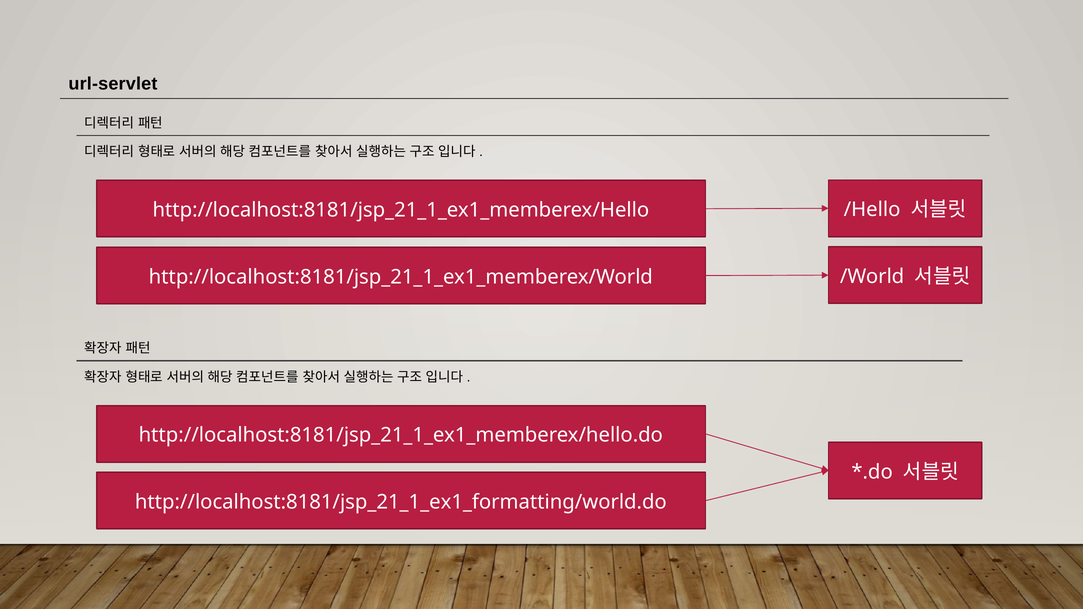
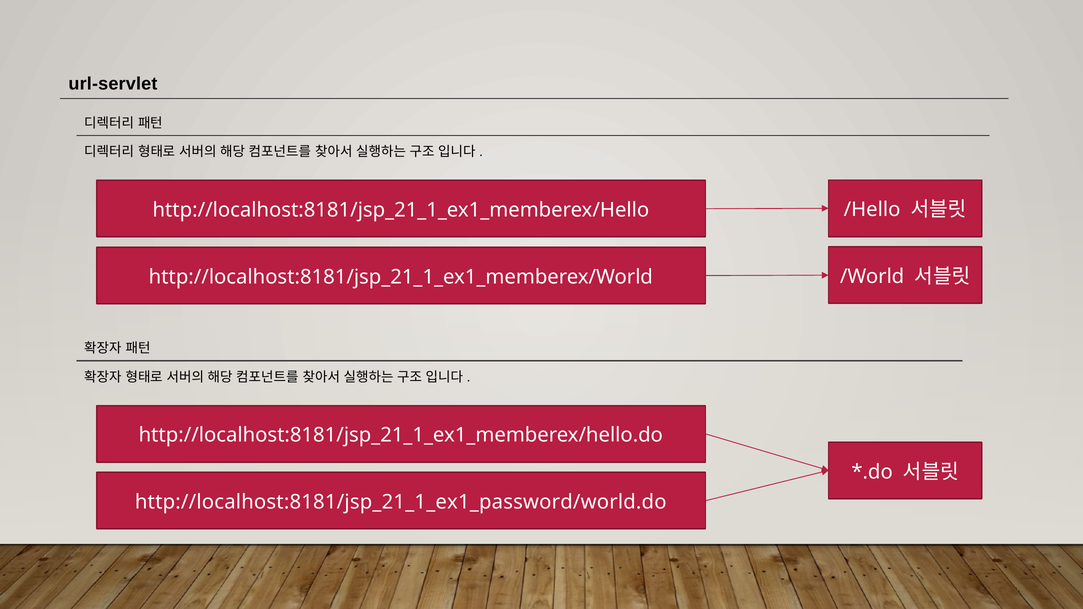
http://localhost:8181/jsp_21_1_ex1_formatting/world.do: http://localhost:8181/jsp_21_1_ex1_formatting/world.do -> http://localhost:8181/jsp_21_1_ex1_password/world.do
